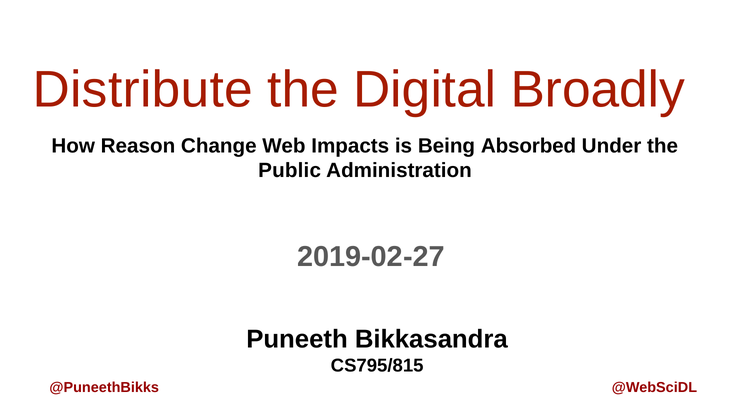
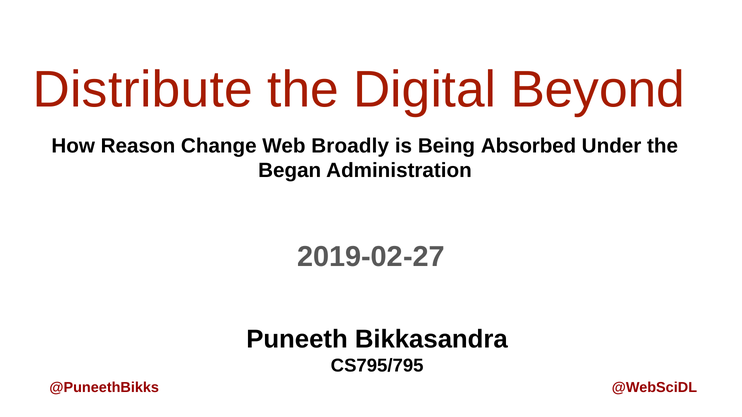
Broadly: Broadly -> Beyond
Impacts: Impacts -> Broadly
Public: Public -> Began
CS795/815: CS795/815 -> CS795/795
